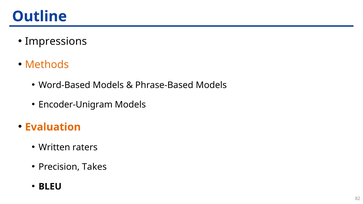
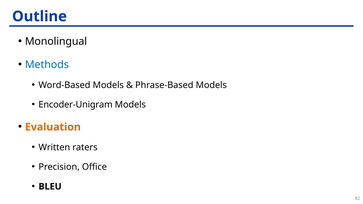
Impressions: Impressions -> Monolingual
Methods colour: orange -> blue
Takes: Takes -> Office
